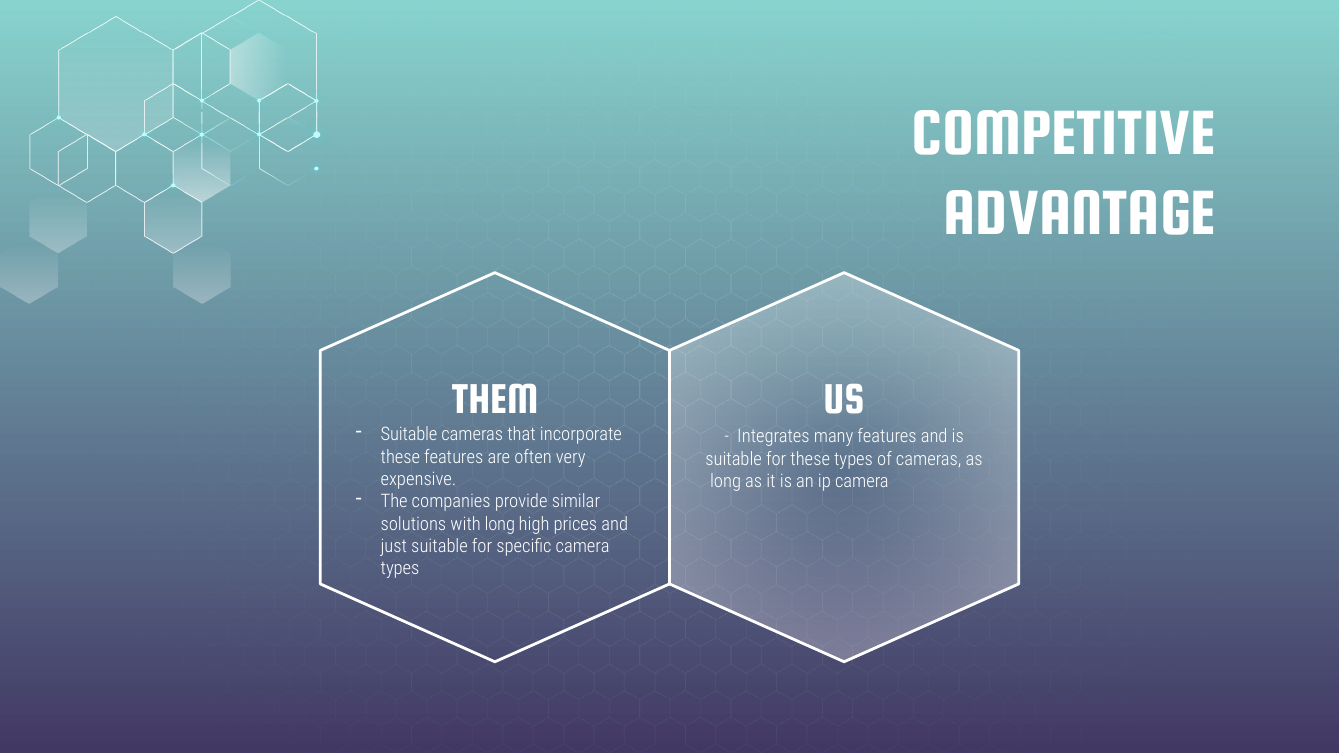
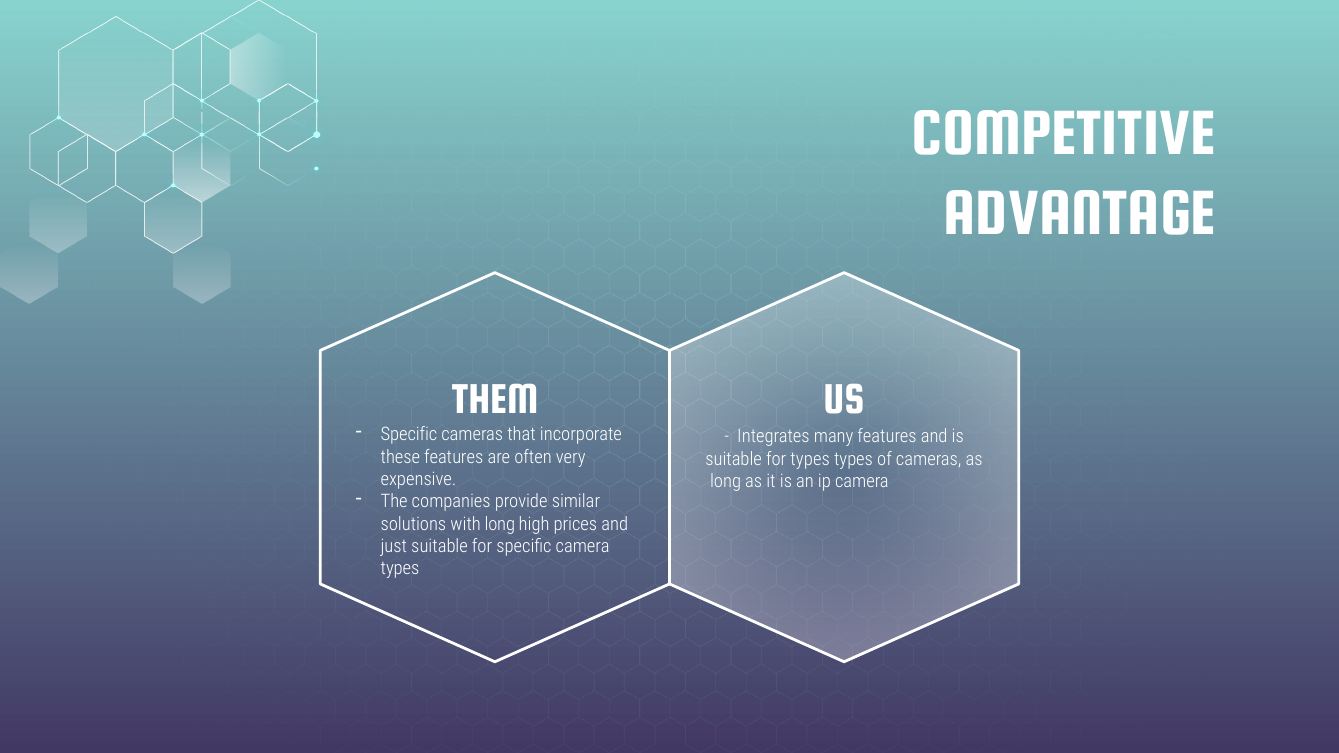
Suitable at (409, 435): Suitable -> Specific
for these: these -> types
